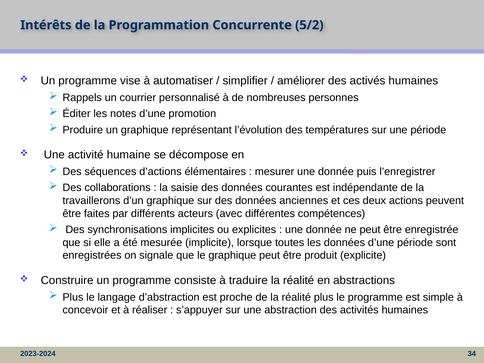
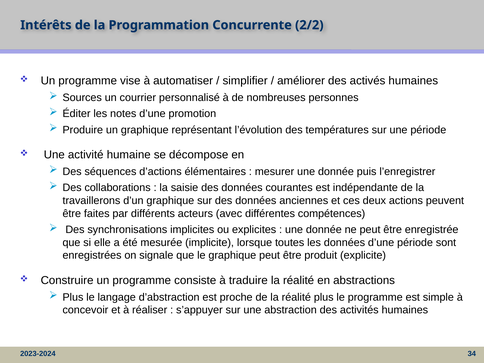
5/2: 5/2 -> 2/2
Rappels: Rappels -> Sources
